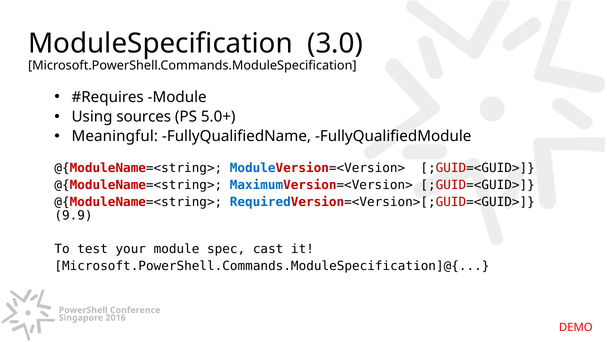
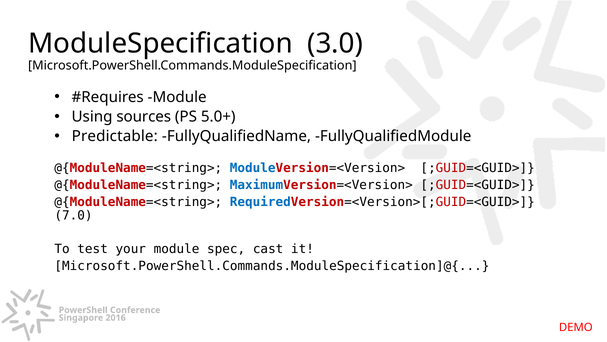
Meaningful: Meaningful -> Predictable
9.9: 9.9 -> 7.0
